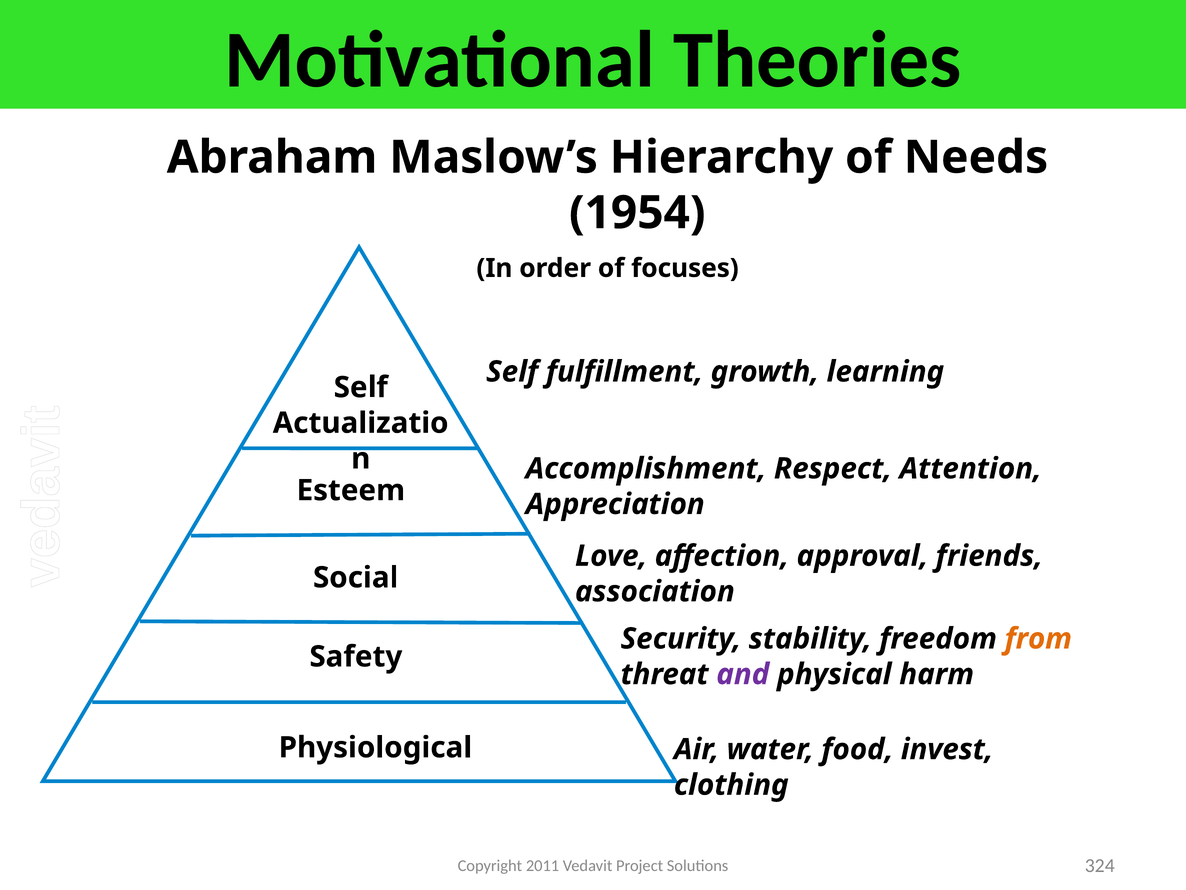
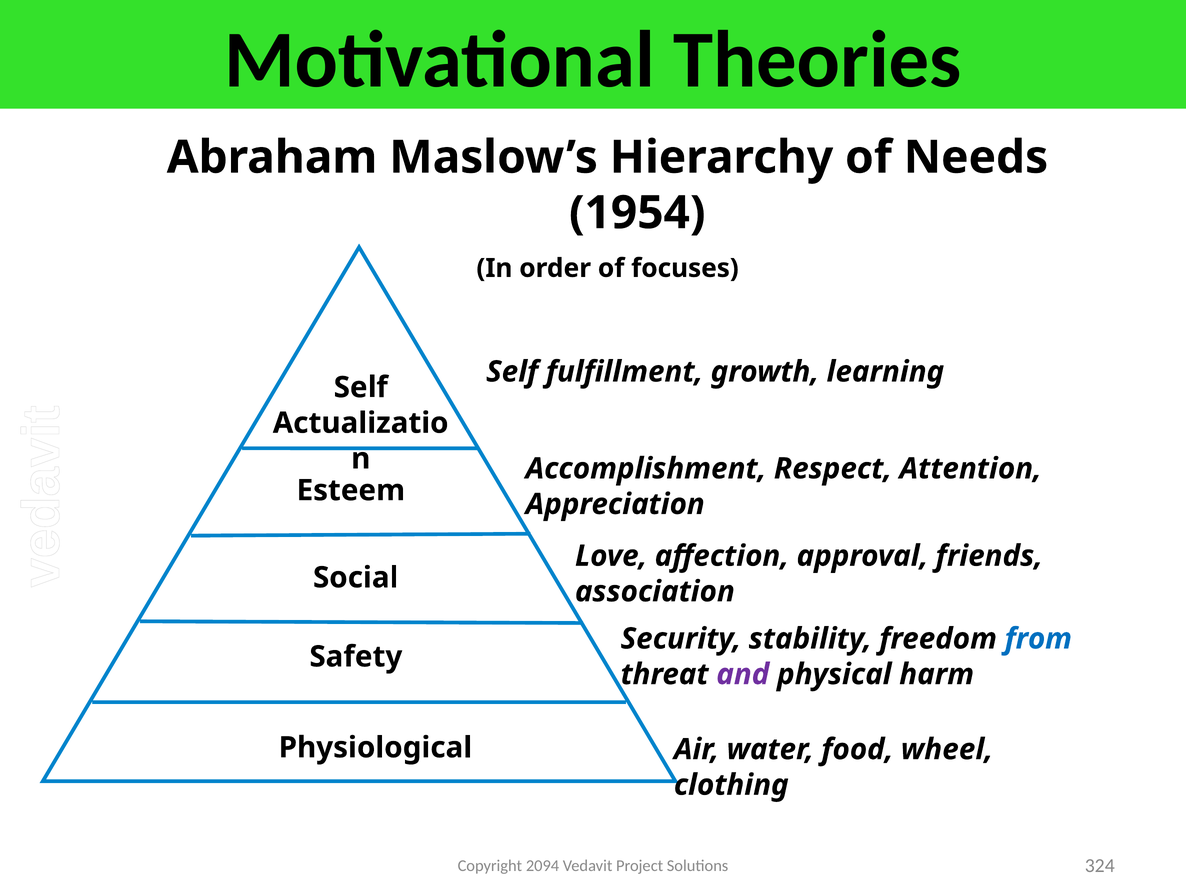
from colour: orange -> blue
invest: invest -> wheel
2011: 2011 -> 2094
